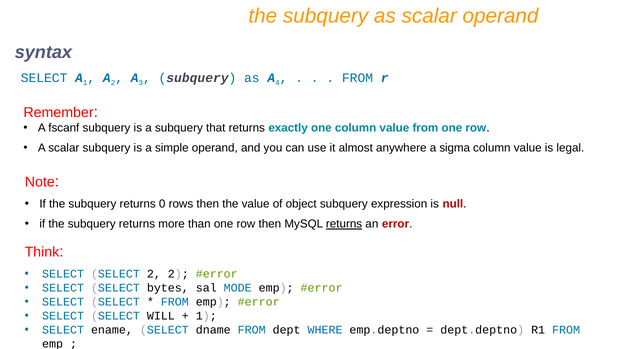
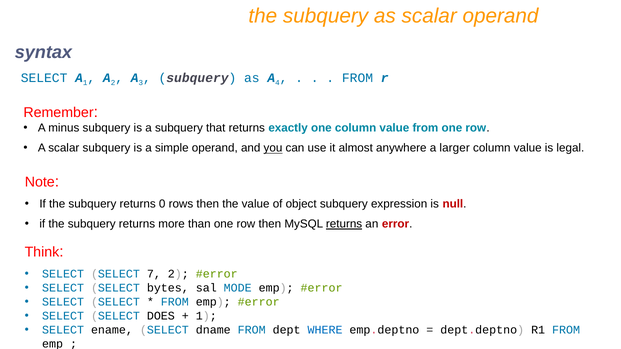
fscanf: fscanf -> minus
you underline: none -> present
sigma: sigma -> larger
SELECT 2: 2 -> 7
WILL: WILL -> DOES
